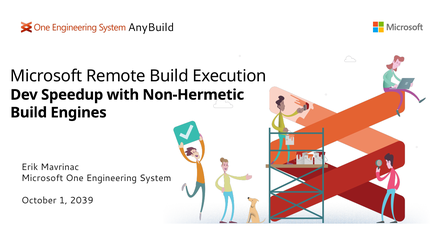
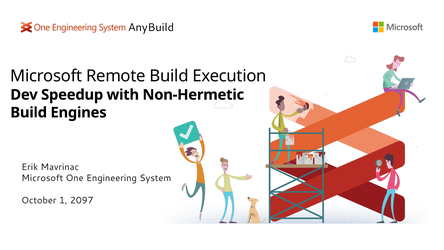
2039: 2039 -> 2097
